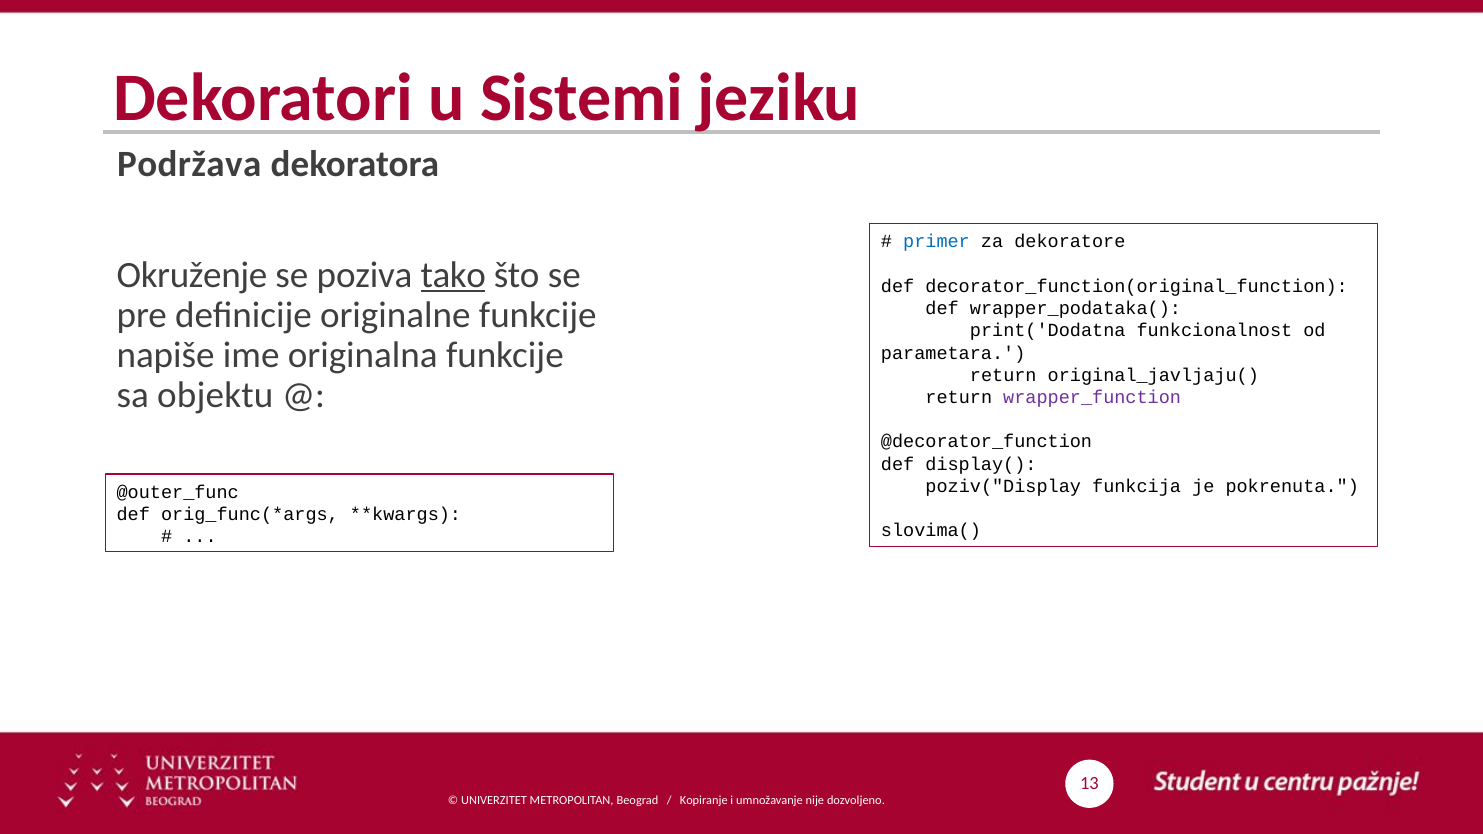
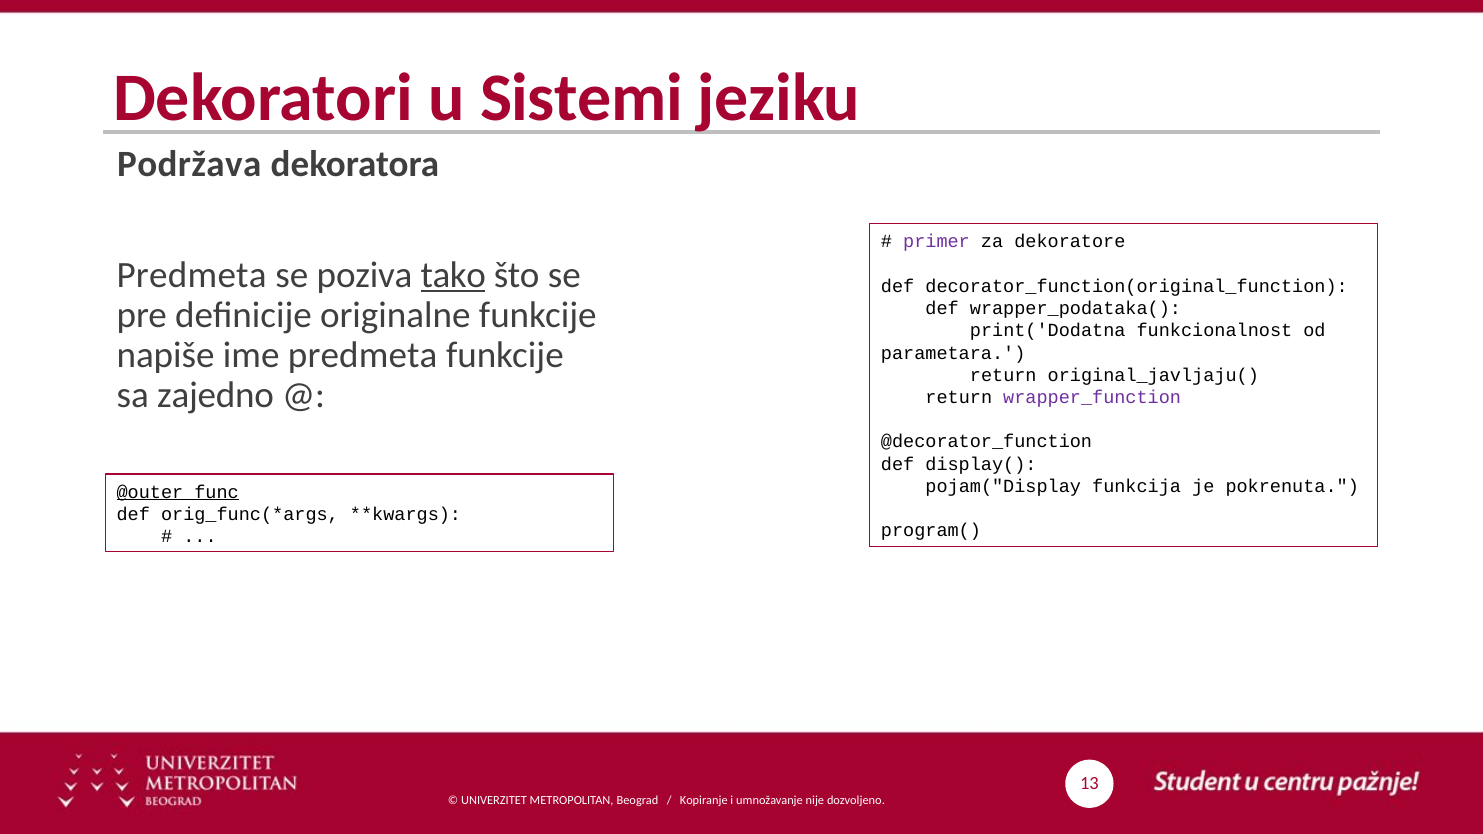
primer colour: blue -> purple
Okruženje at (192, 275): Okruženje -> Predmeta
ime originalna: originalna -> predmeta
objektu: objektu -> zajedno
poziv("Display: poziv("Display -> pojam("Display
@outer_func underline: none -> present
slovima(: slovima( -> program(
